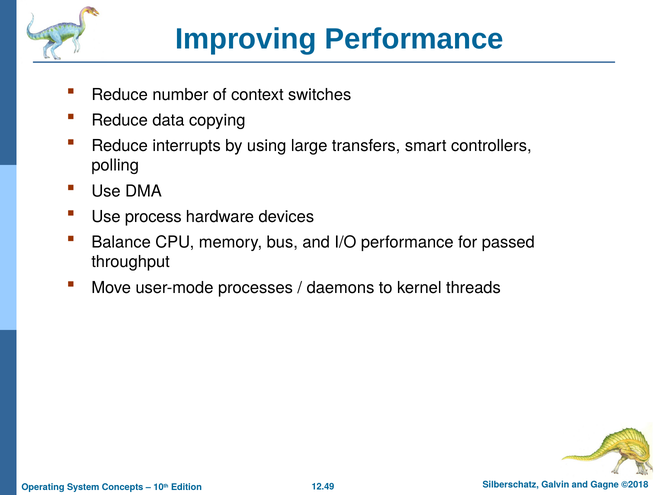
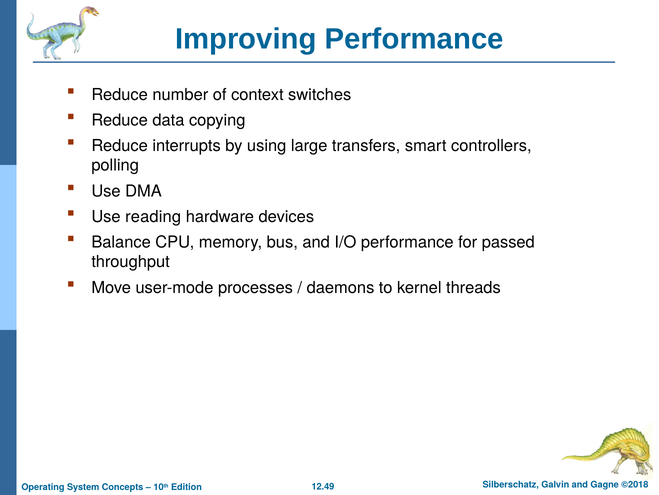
process: process -> reading
